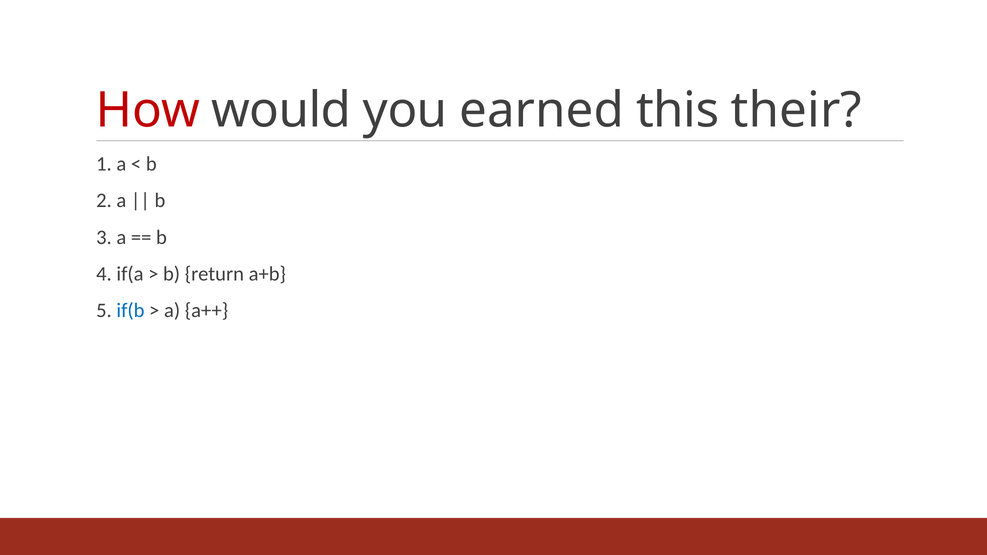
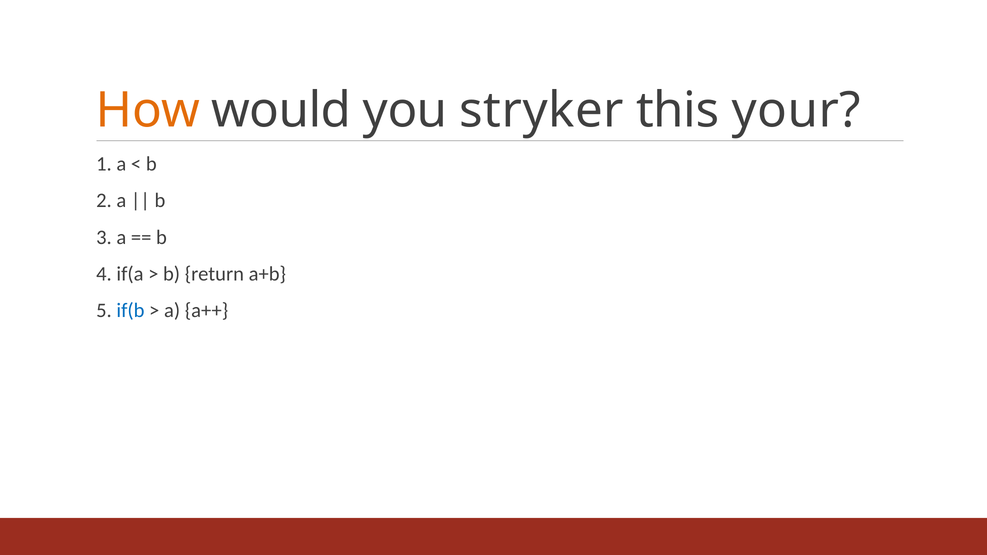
How colour: red -> orange
earned: earned -> stryker
their: their -> your
